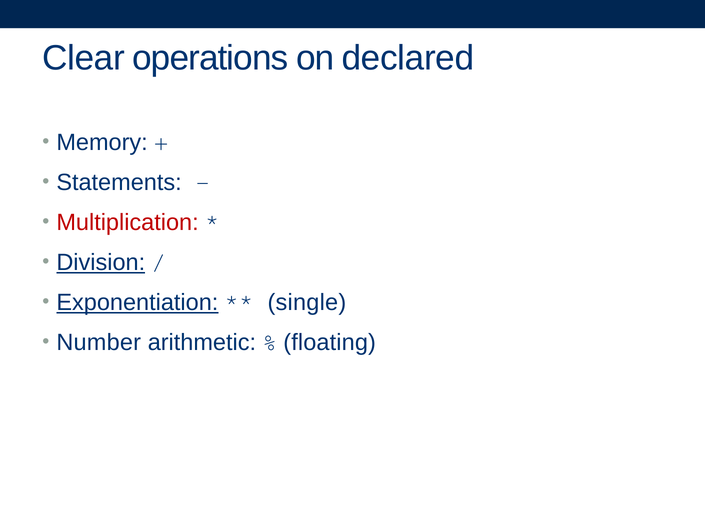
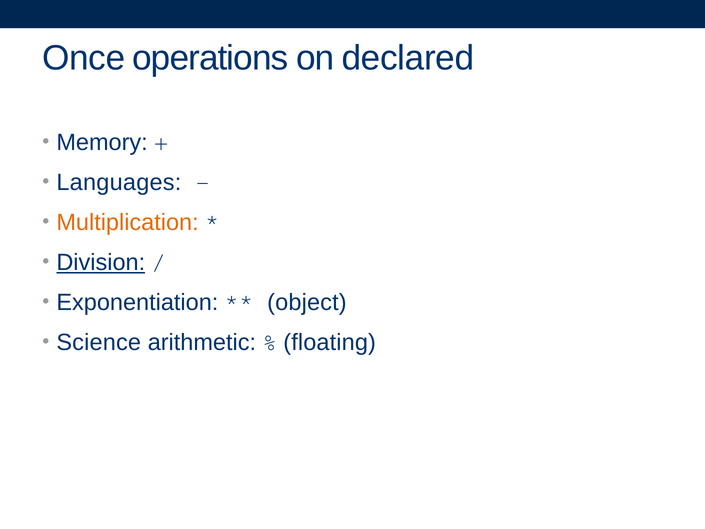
Clear: Clear -> Once
Statements: Statements -> Languages
Multiplication colour: red -> orange
Exponentiation underline: present -> none
single: single -> object
Number: Number -> Science
